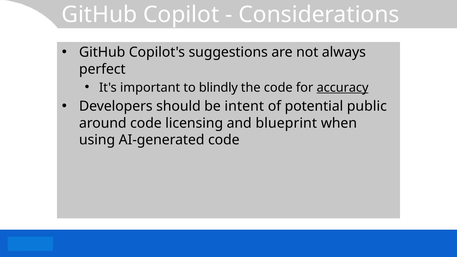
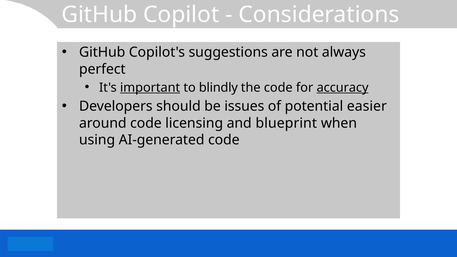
important underline: none -> present
intent: intent -> issues
public: public -> easier
